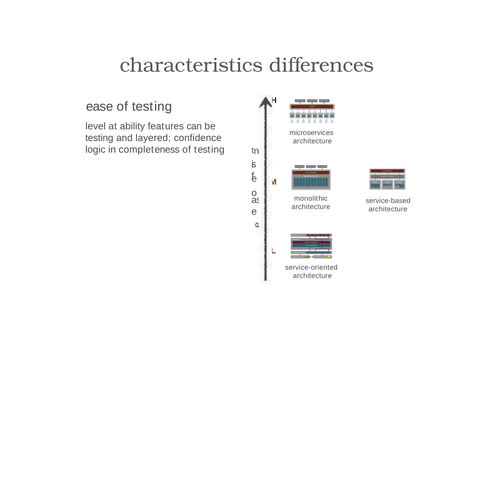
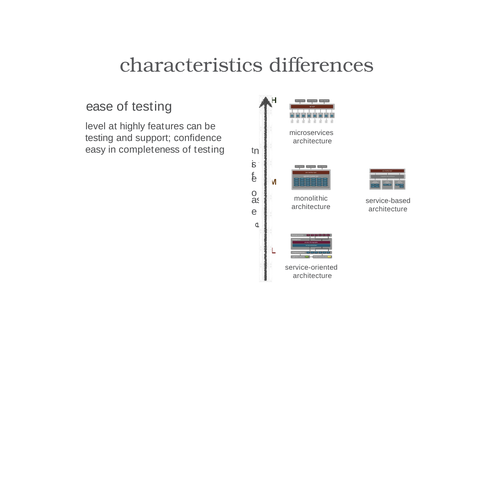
ability: ability -> highly
layered: layered -> support
logic: logic -> easy
